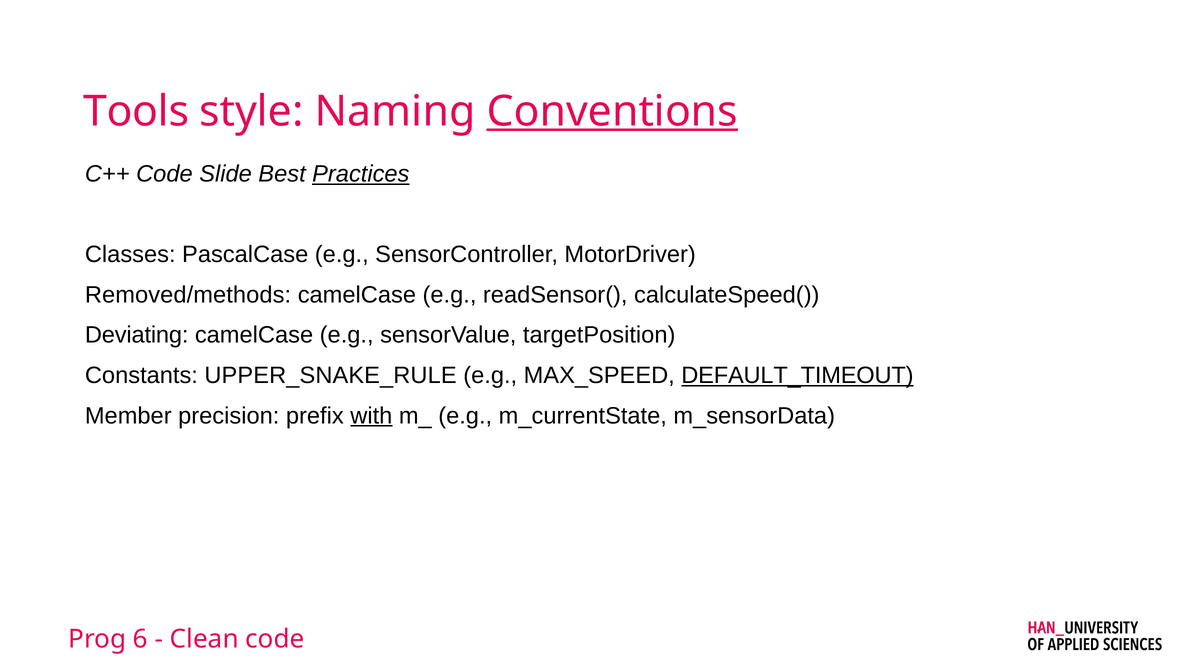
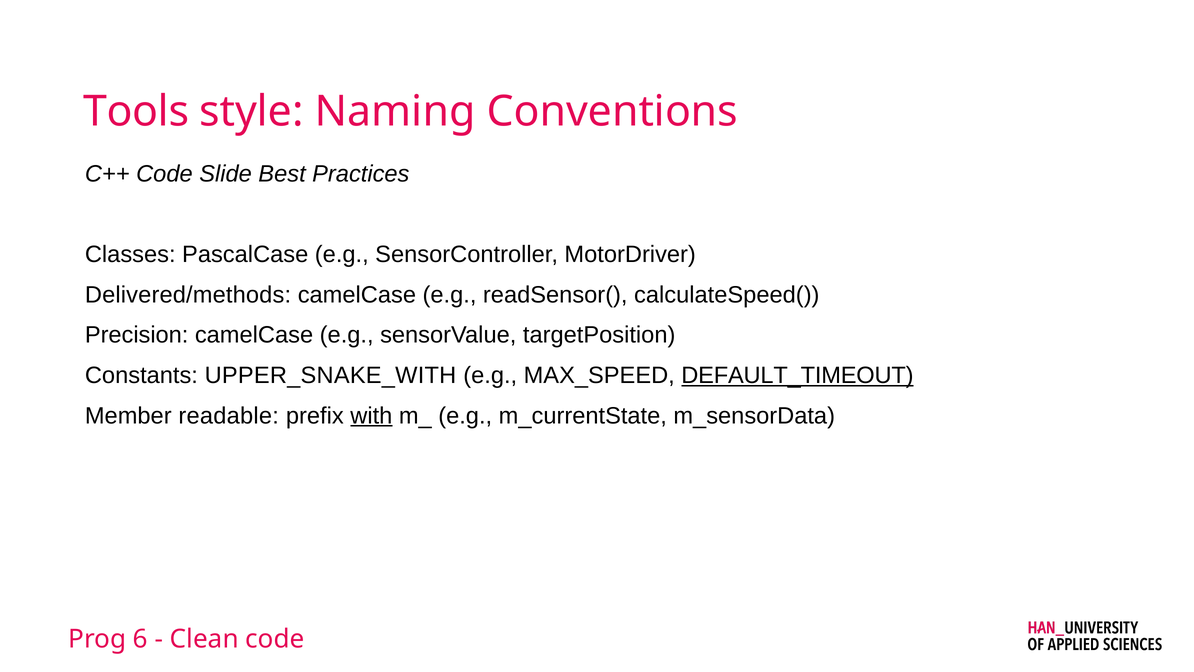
Conventions underline: present -> none
Practices underline: present -> none
Removed/methods: Removed/methods -> Delivered/methods
Deviating: Deviating -> Precision
UPPER_SNAKE_RULE: UPPER_SNAKE_RULE -> UPPER_SNAKE_WITH
precision: precision -> readable
